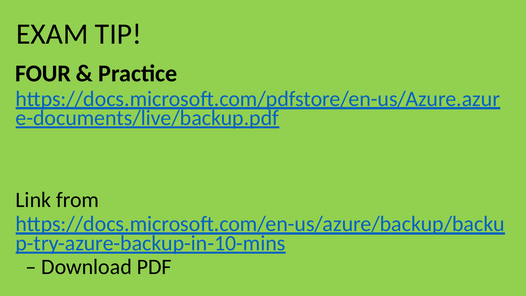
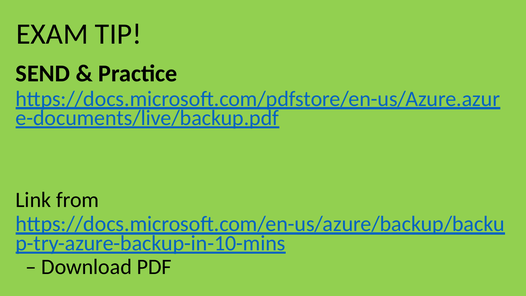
FOUR: FOUR -> SEND
